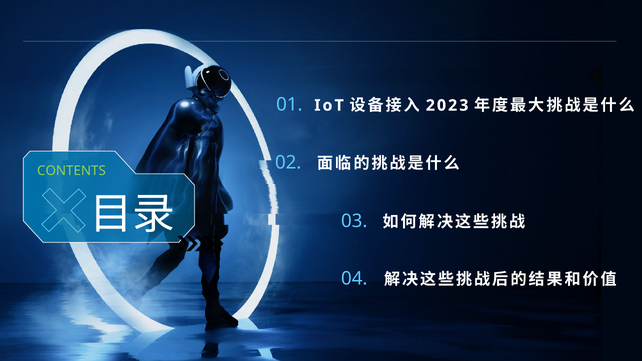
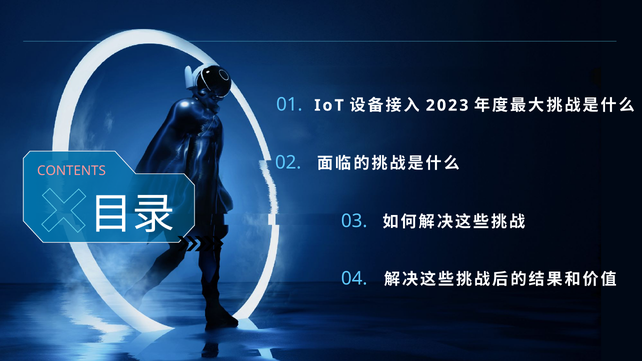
CONTENTS colour: light green -> pink
